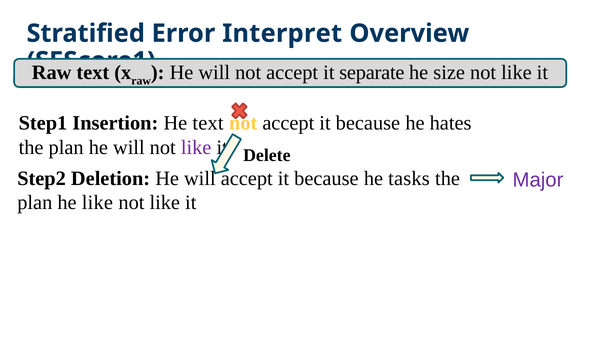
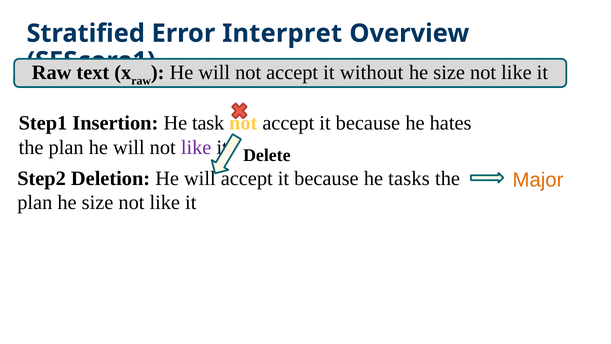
separate: separate -> without
He text: text -> task
Major colour: purple -> orange
plan he like: like -> size
